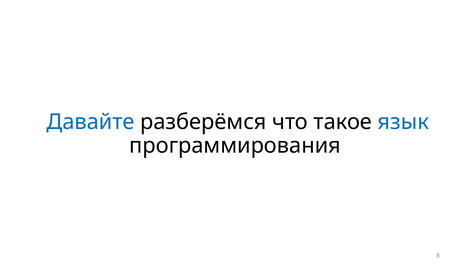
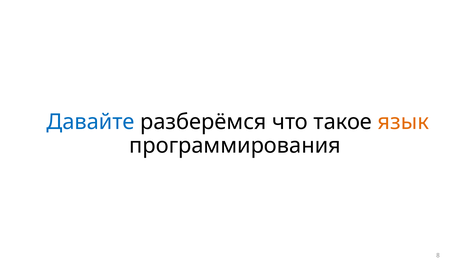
язык colour: blue -> orange
